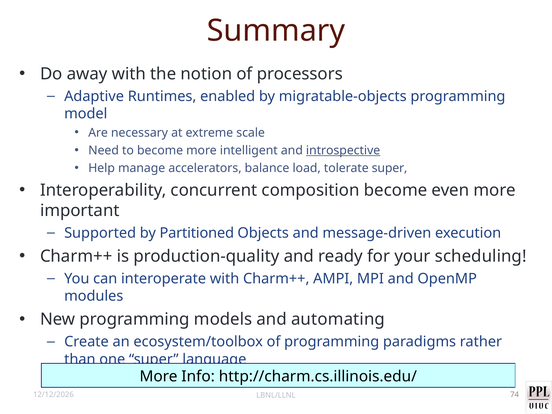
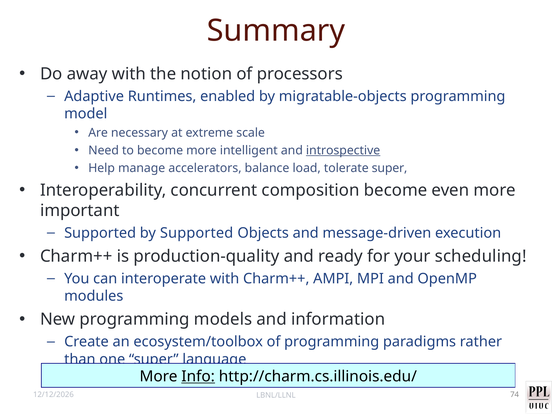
by Partitioned: Partitioned -> Supported
automating: automating -> information
Info underline: none -> present
